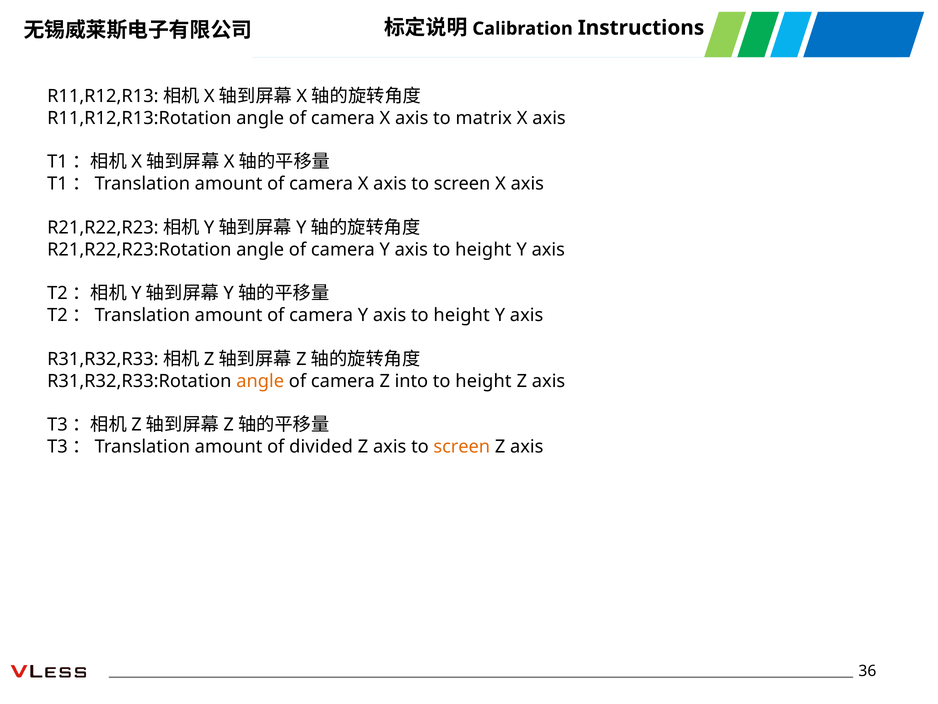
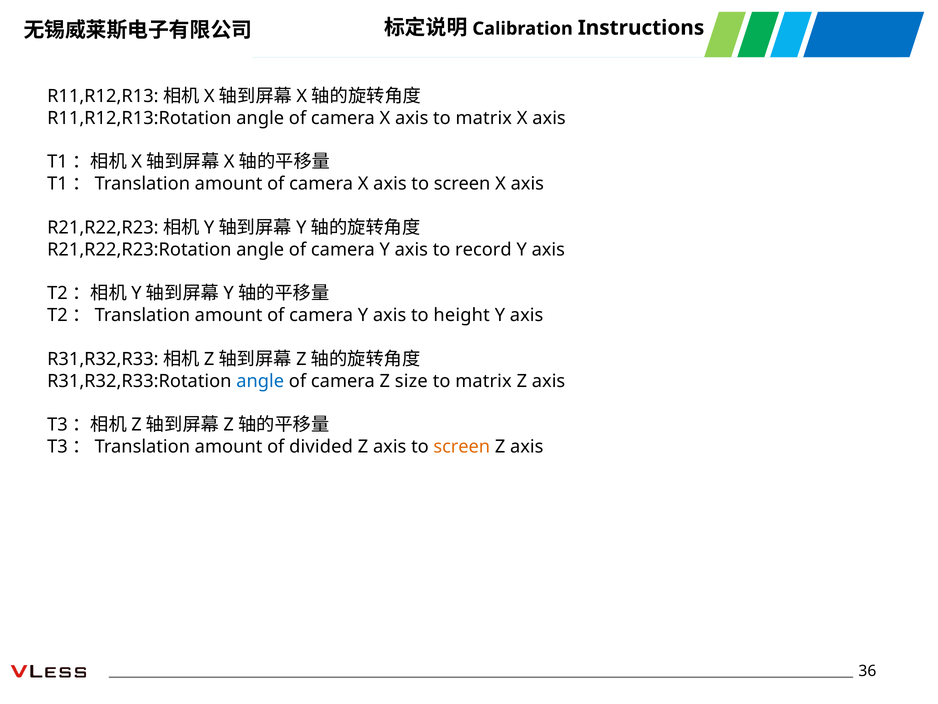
height at (483, 249): height -> record
angle at (260, 381) colour: orange -> blue
into: into -> size
height at (483, 381): height -> matrix
